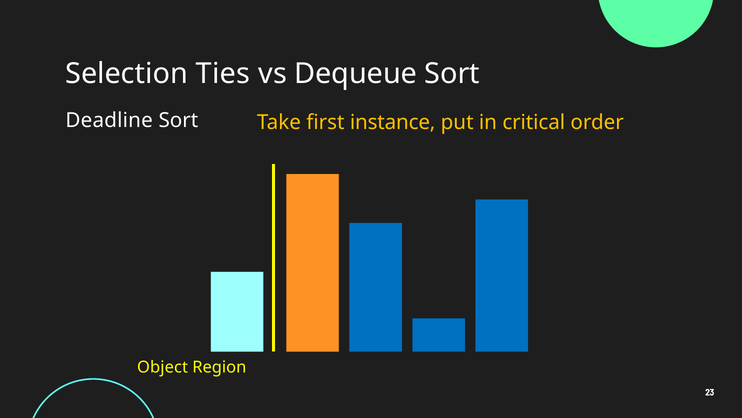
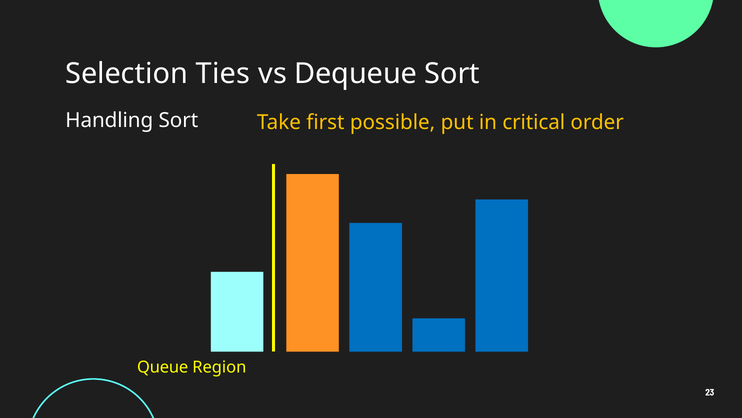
Deadline: Deadline -> Handling
instance: instance -> possible
Object: Object -> Queue
